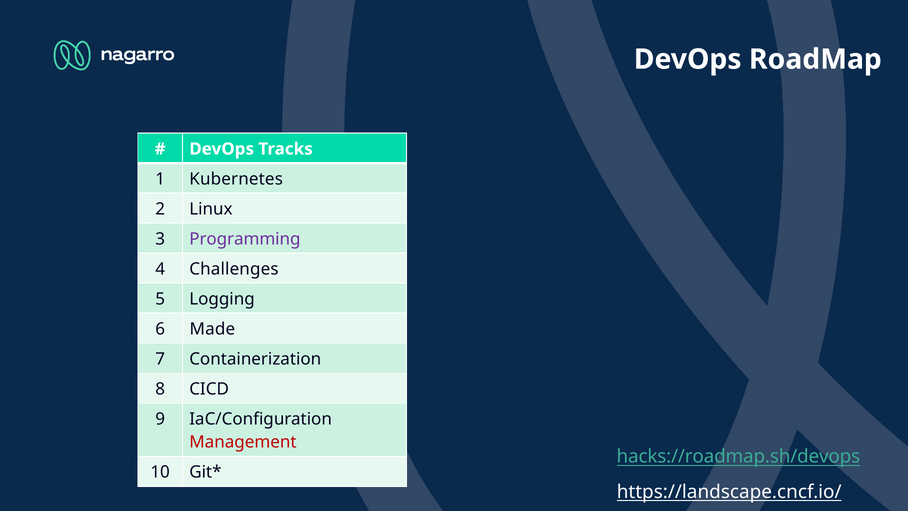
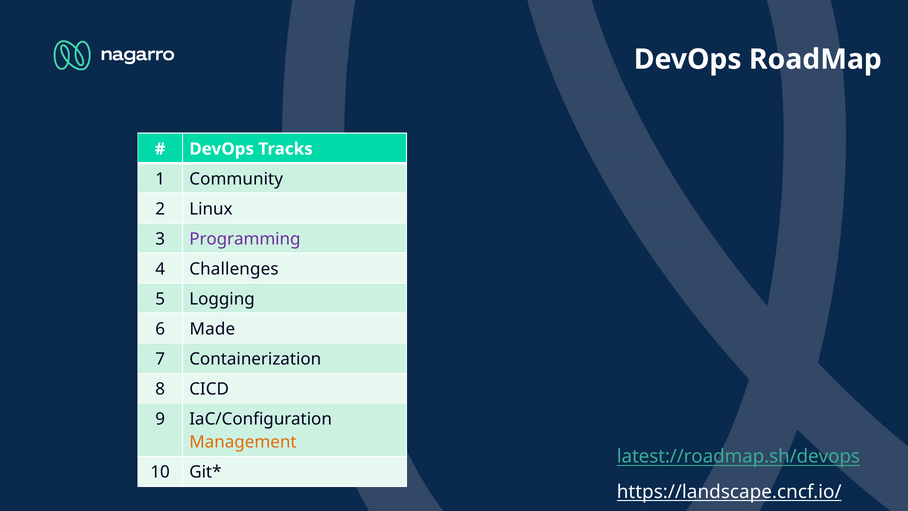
Kubernetes: Kubernetes -> Community
Management colour: red -> orange
hacks://roadmap.sh/devops: hacks://roadmap.sh/devops -> latest://roadmap.sh/devops
